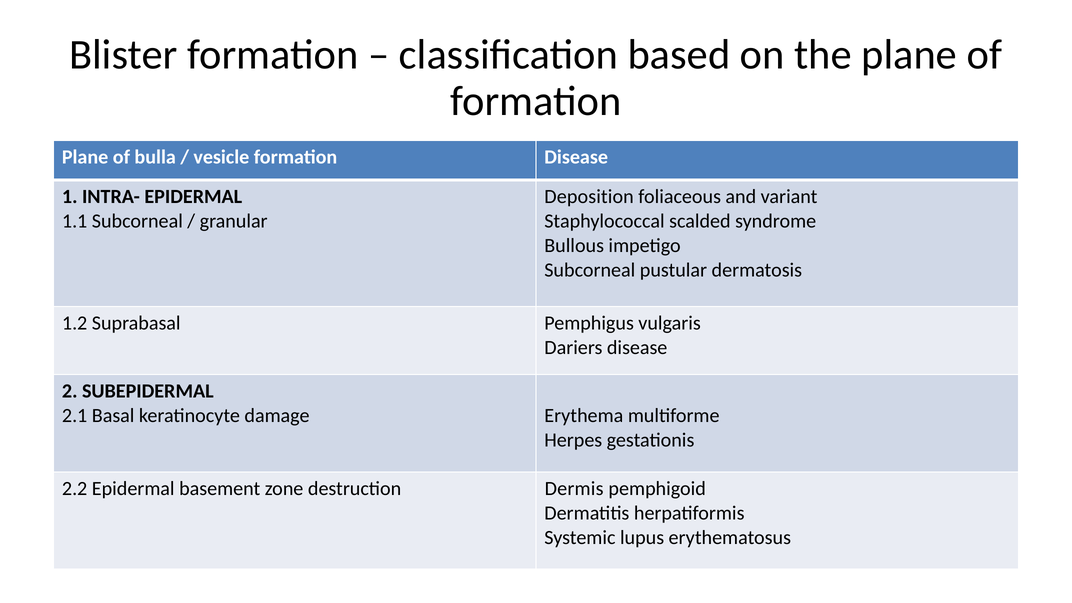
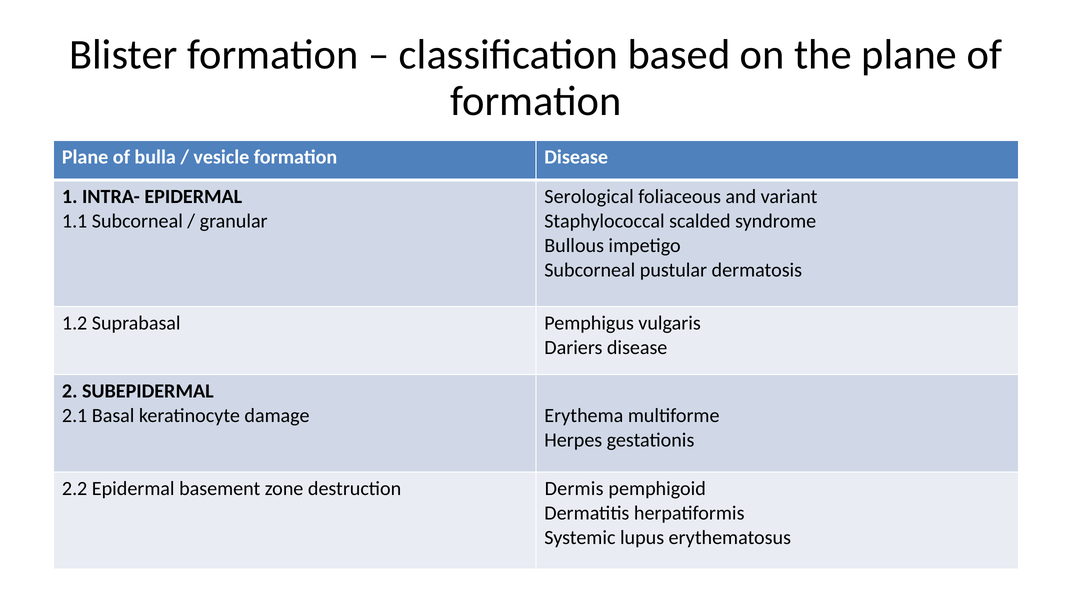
Deposition: Deposition -> Serological
